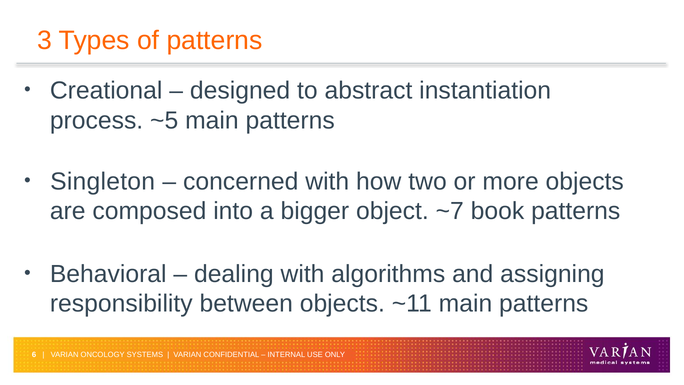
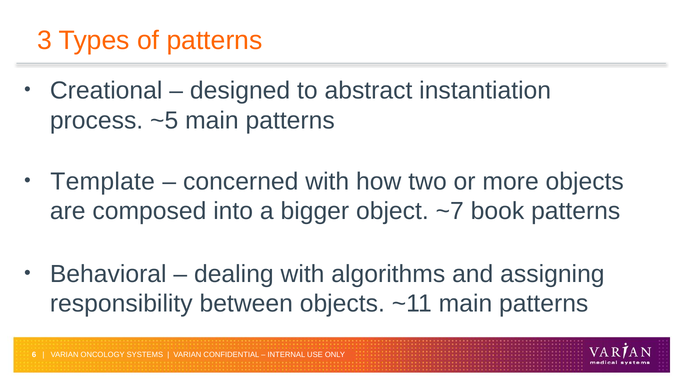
Singleton: Singleton -> Template
